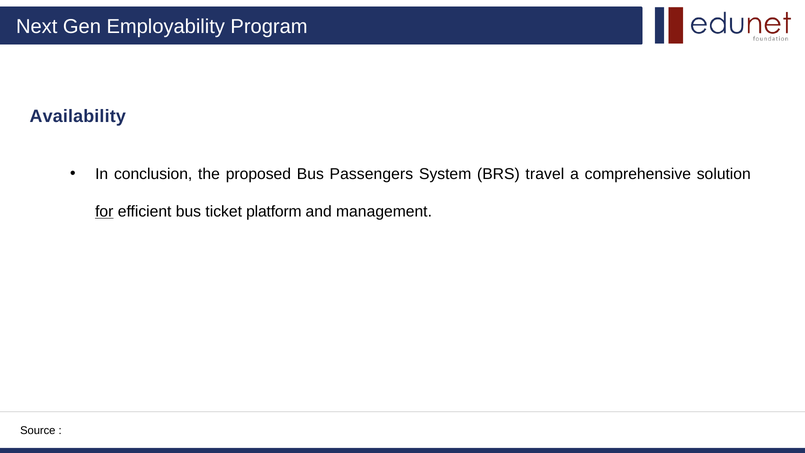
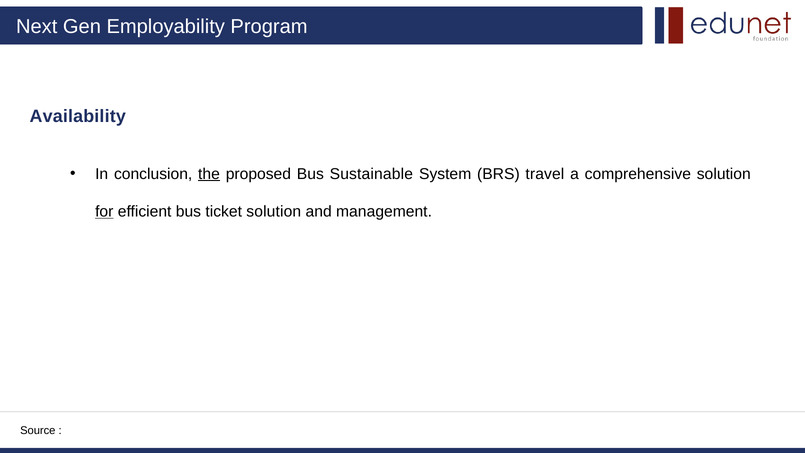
the underline: none -> present
Passengers: Passengers -> Sustainable
ticket platform: platform -> solution
